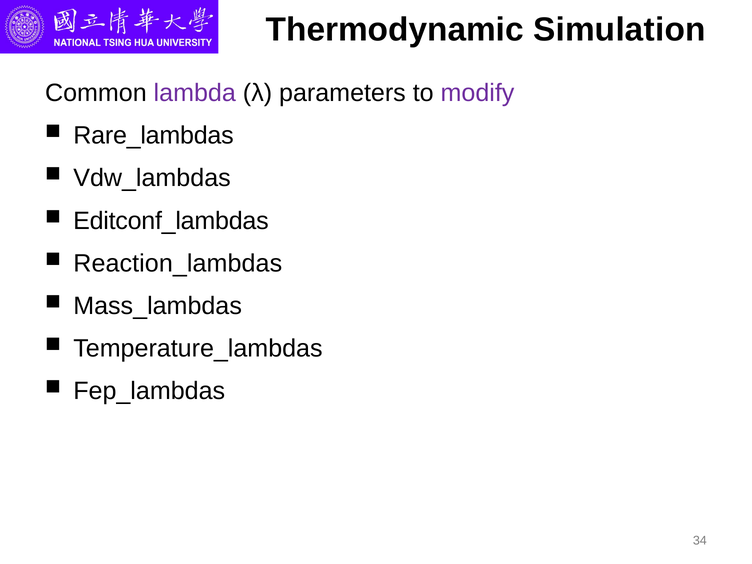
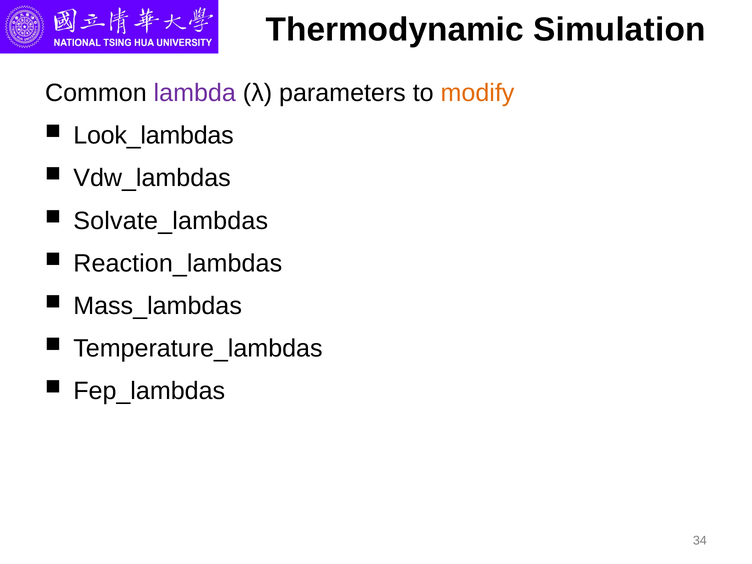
modify colour: purple -> orange
Rare_lambdas: Rare_lambdas -> Look_lambdas
Editconf_lambdas: Editconf_lambdas -> Solvate_lambdas
